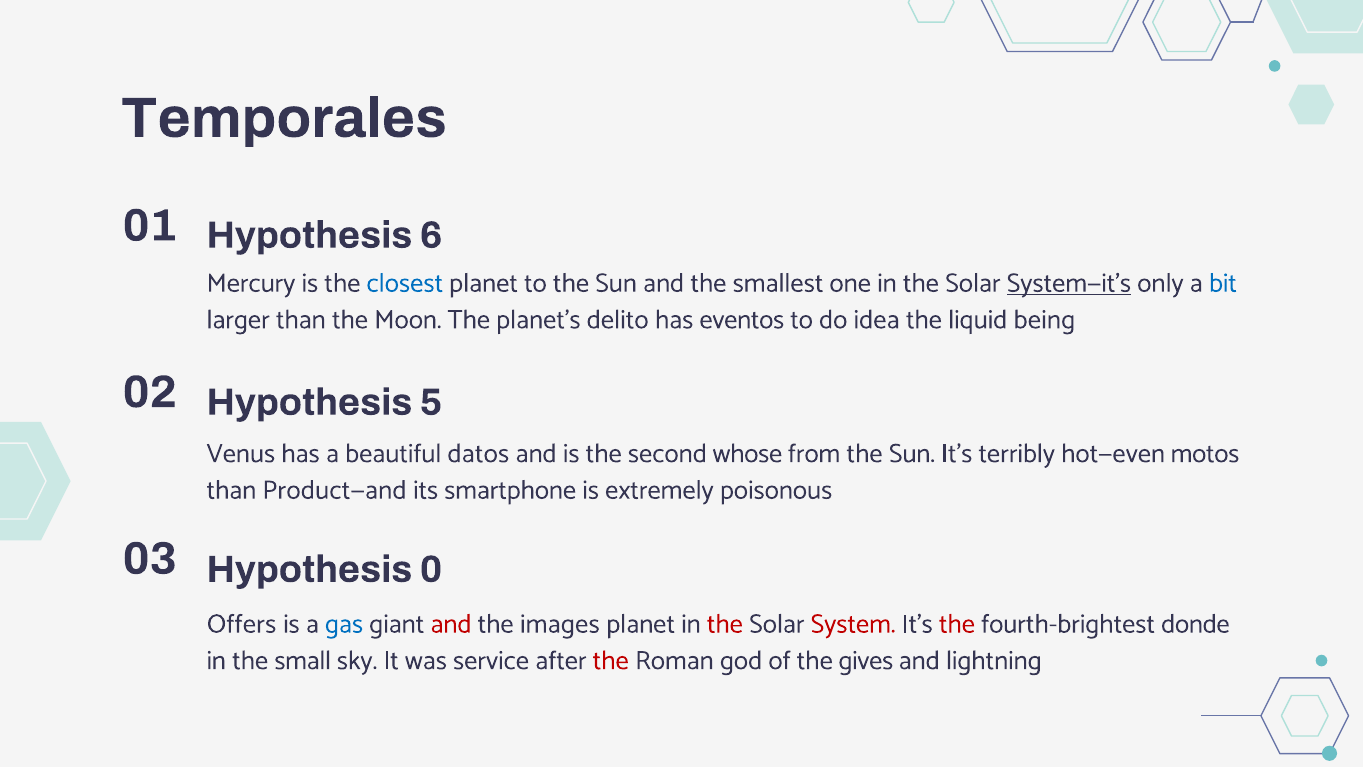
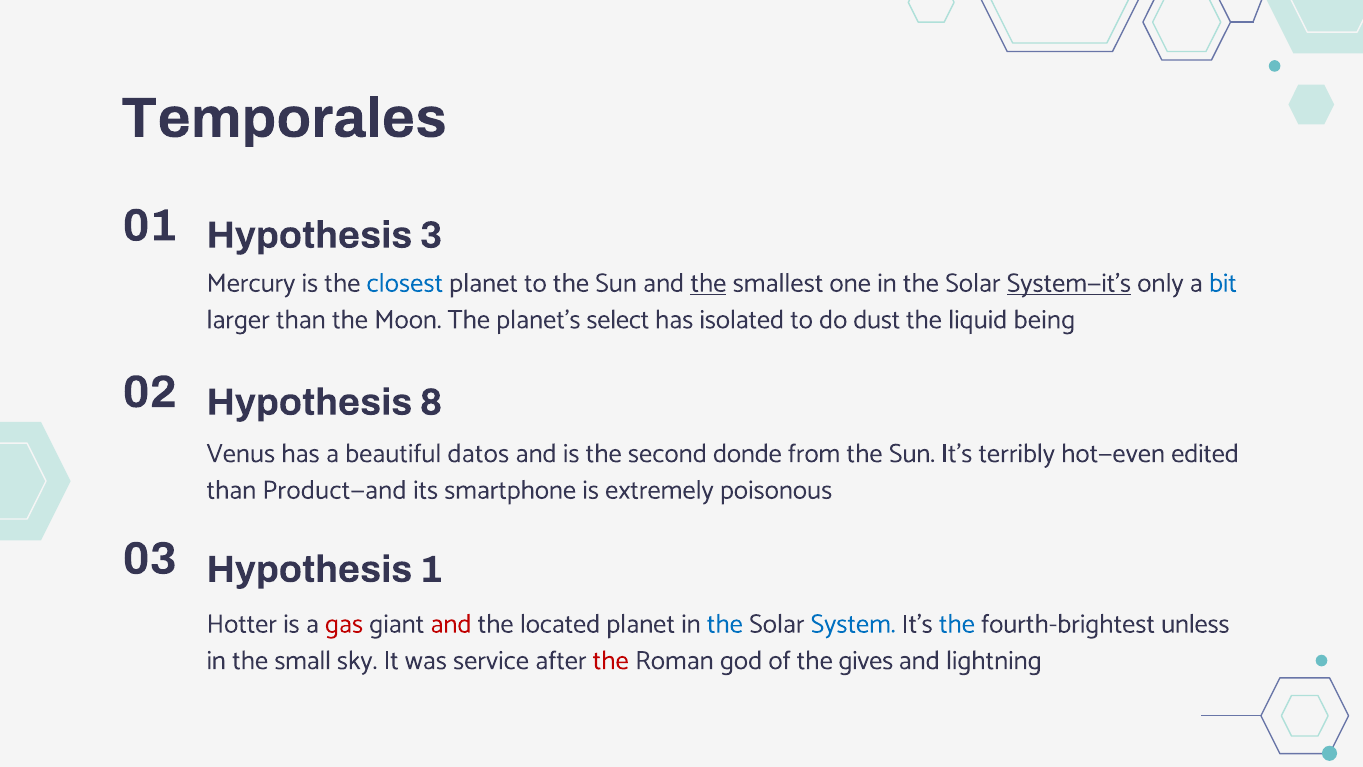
6: 6 -> 3
the at (708, 283) underline: none -> present
delito: delito -> select
eventos: eventos -> isolated
idea: idea -> dust
5: 5 -> 8
whose: whose -> donde
motos: motos -> edited
0: 0 -> 1
Offers: Offers -> Hotter
gas colour: blue -> red
images: images -> located
the at (725, 624) colour: red -> blue
System colour: red -> blue
the at (957, 624) colour: red -> blue
donde: donde -> unless
